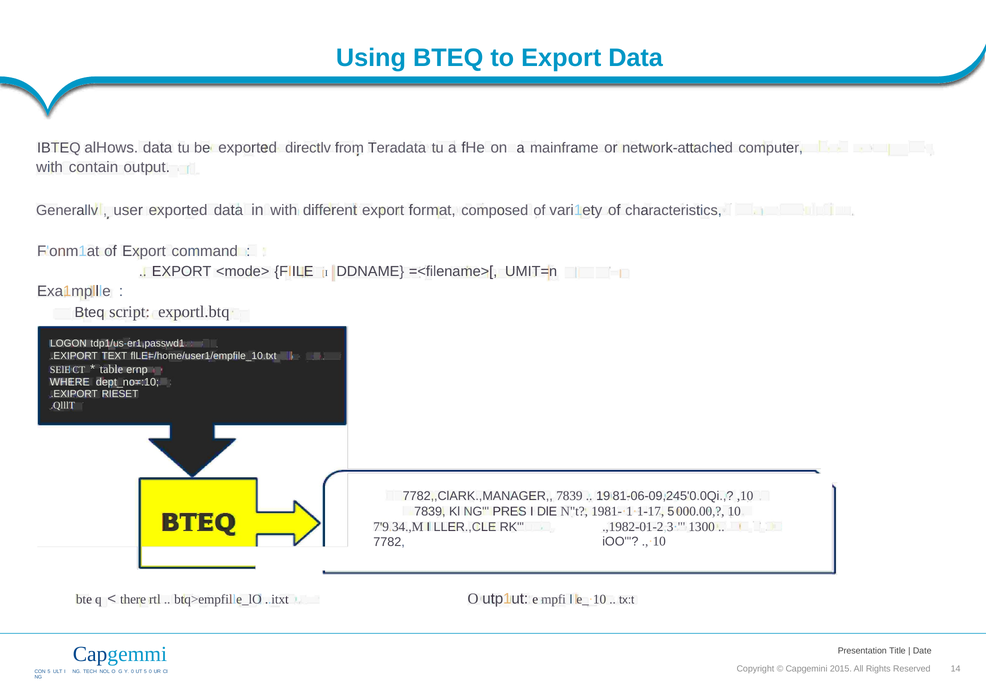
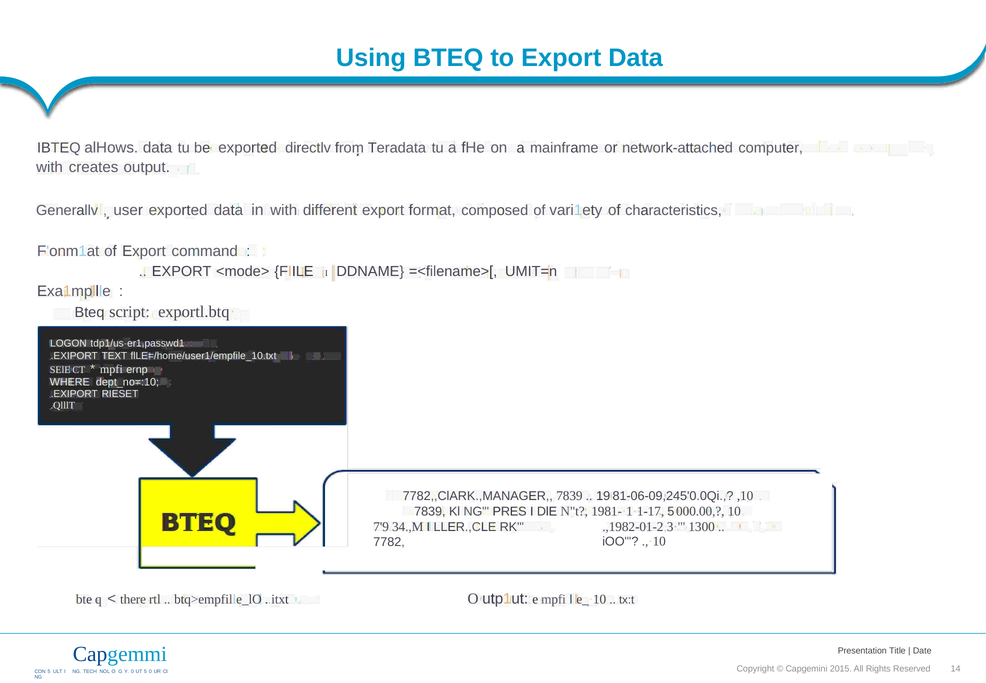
contain: contain -> creates
table at (111, 369): table -> mpfi
